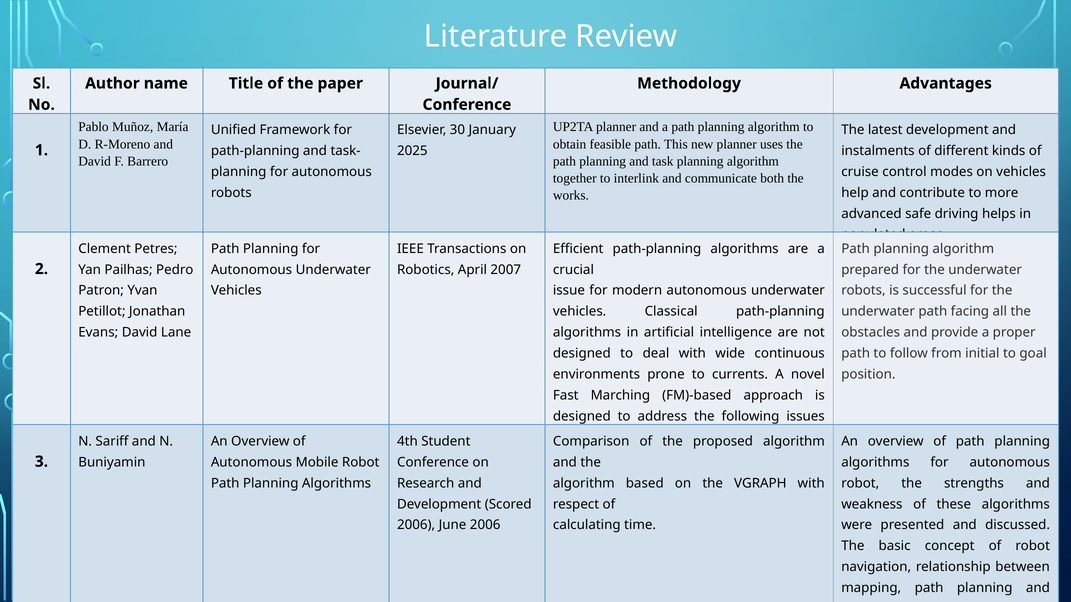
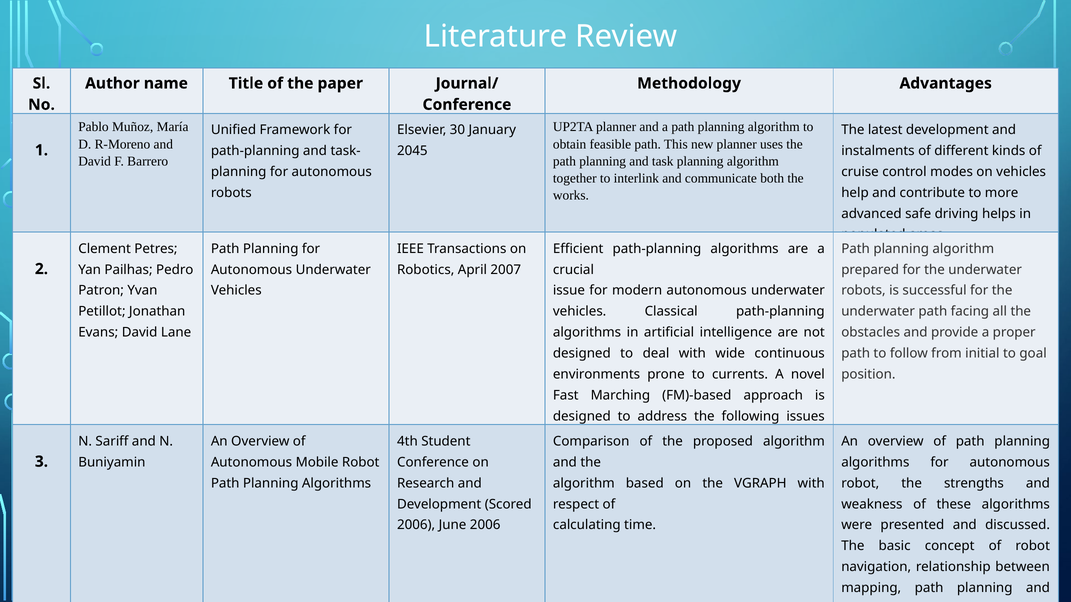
2025: 2025 -> 2045
